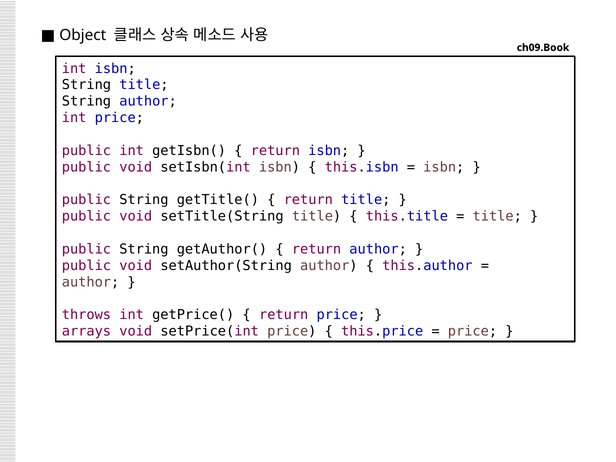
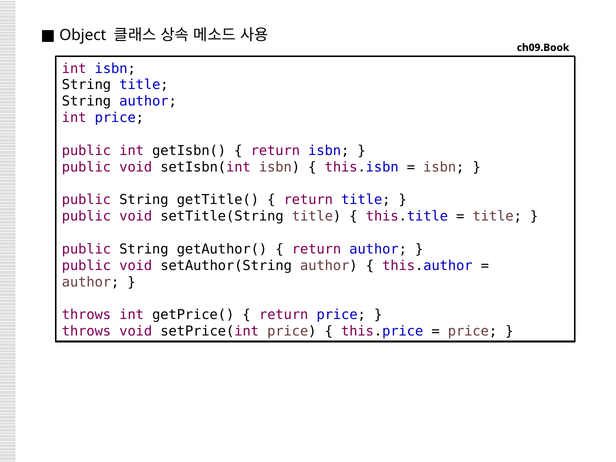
arrays at (86, 331): arrays -> throws
